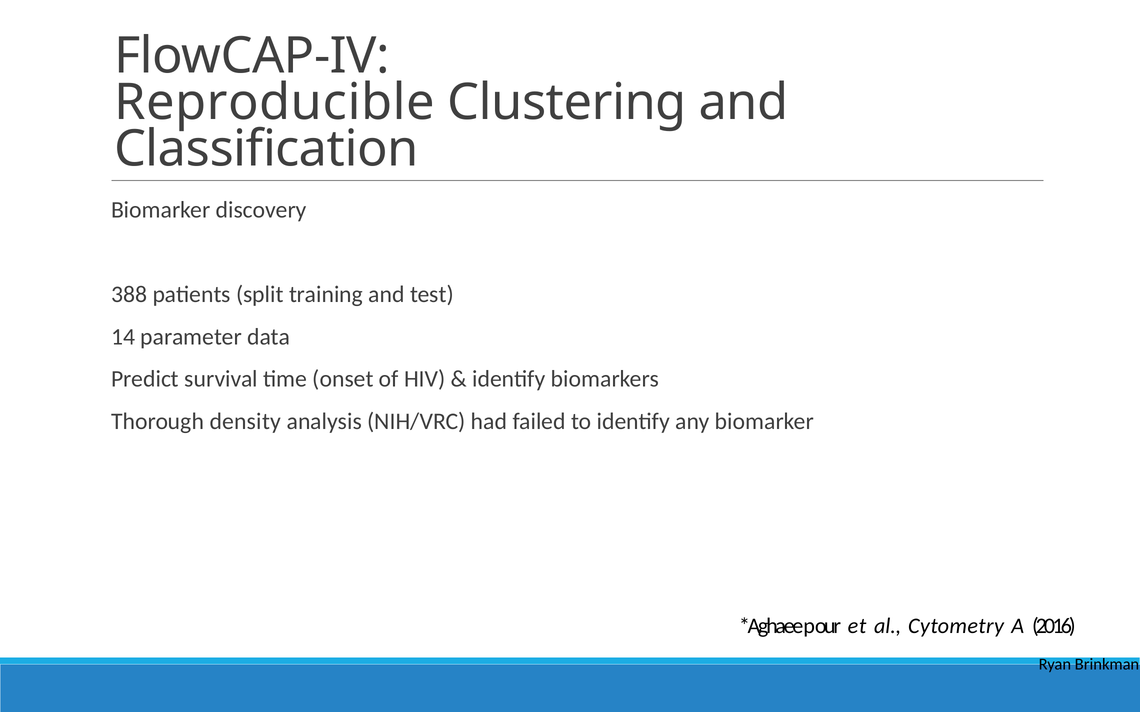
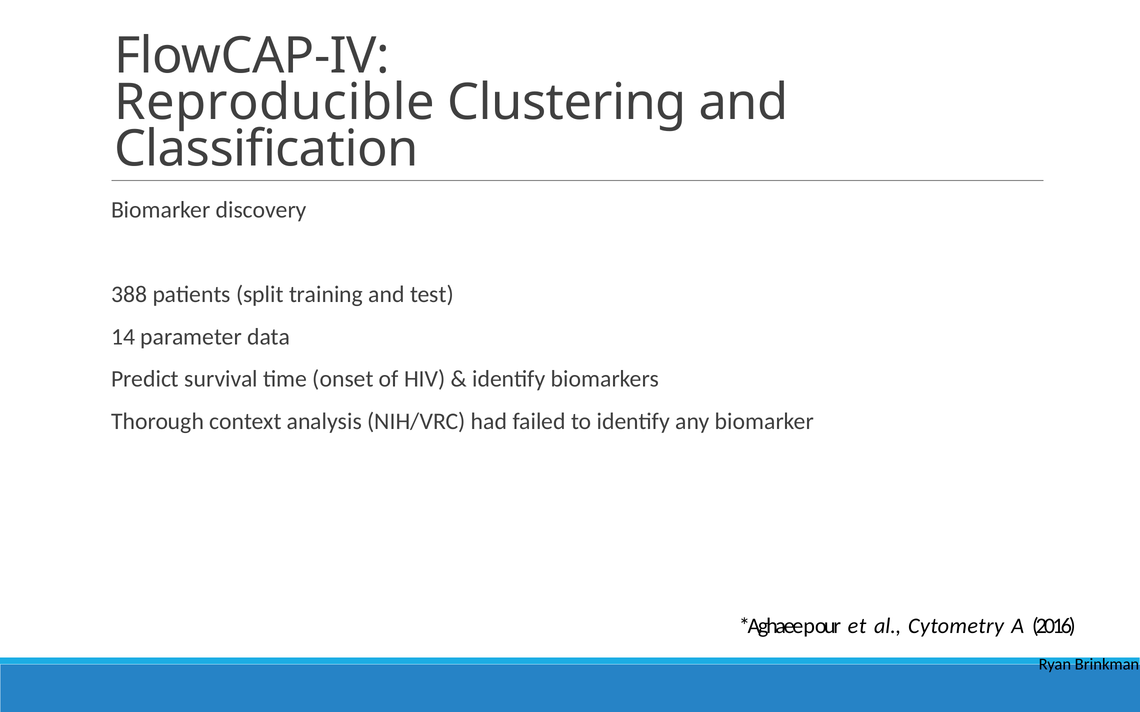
density: density -> context
